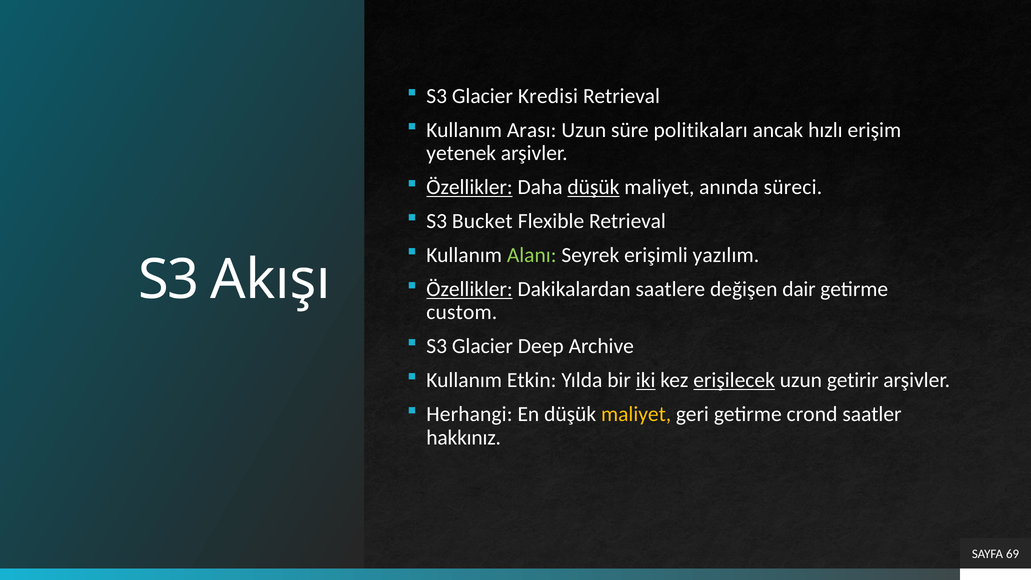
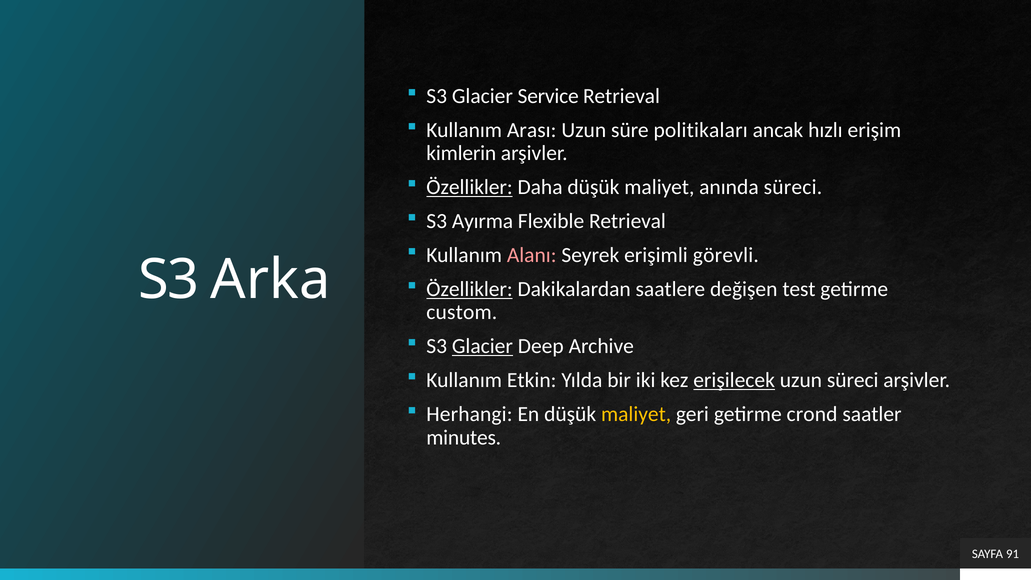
Kredisi: Kredisi -> Service
yetenek: yetenek -> kimlerin
düşük at (593, 187) underline: present -> none
Bucket: Bucket -> Ayırma
Alanı colour: light green -> pink
yazılım: yazılım -> görevli
Akışı: Akışı -> Arka
dair: dair -> test
Glacier at (482, 346) underline: none -> present
iki underline: present -> none
uzun getirir: getirir -> süreci
hakkınız: hakkınız -> minutes
69: 69 -> 91
